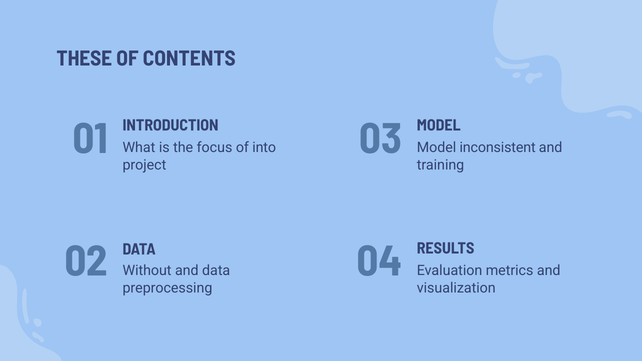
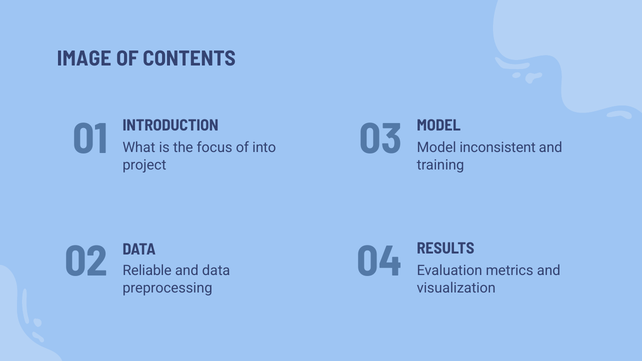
THESE: THESE -> IMAGE
Without: Without -> Reliable
